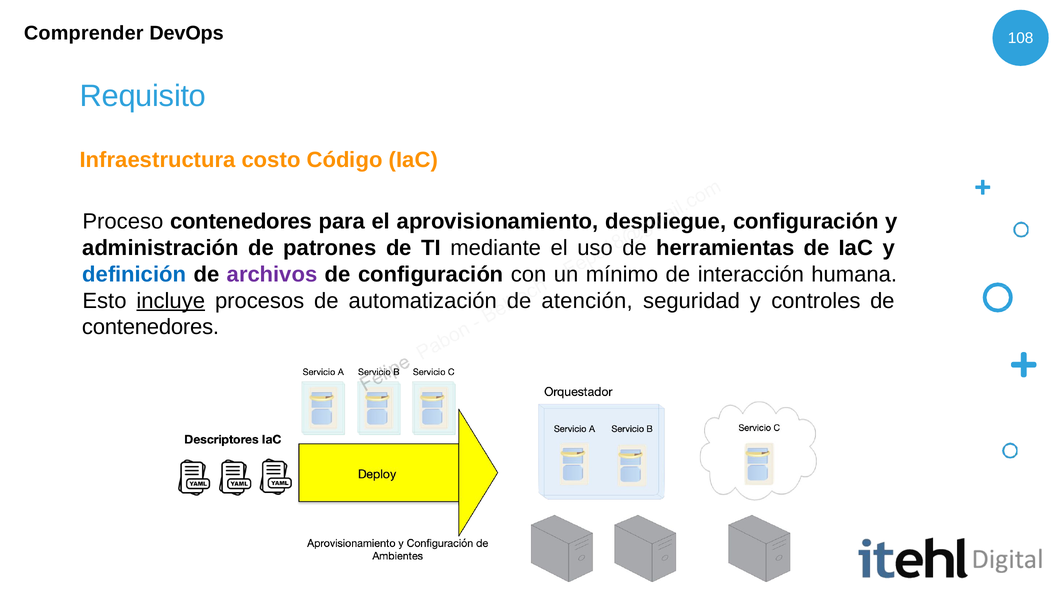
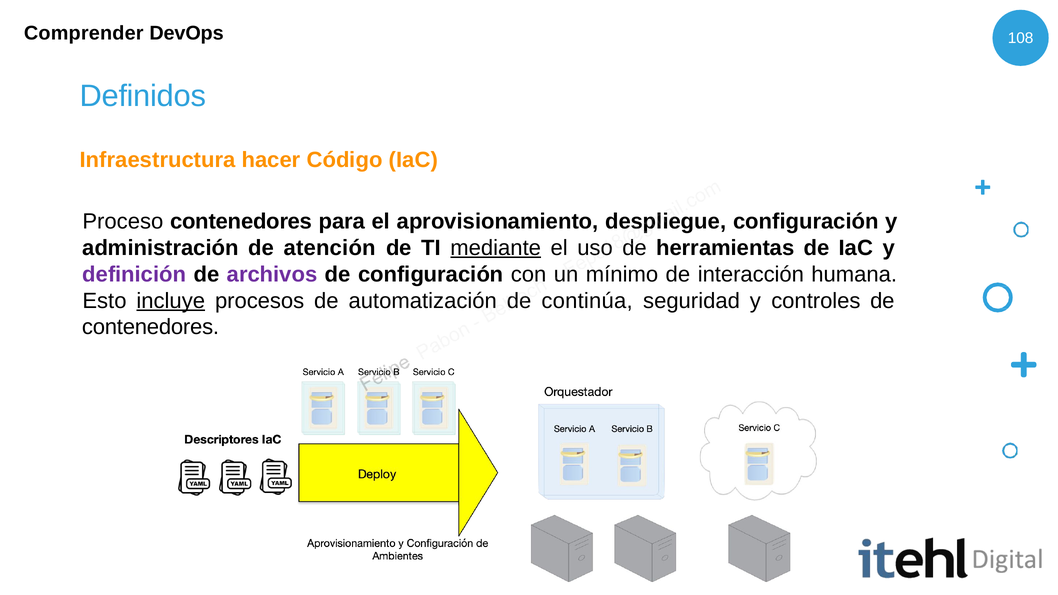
Requisito: Requisito -> Definidos
costo: costo -> hacer
patrones: patrones -> atención
mediante underline: none -> present
definición colour: blue -> purple
atención: atención -> continúa
